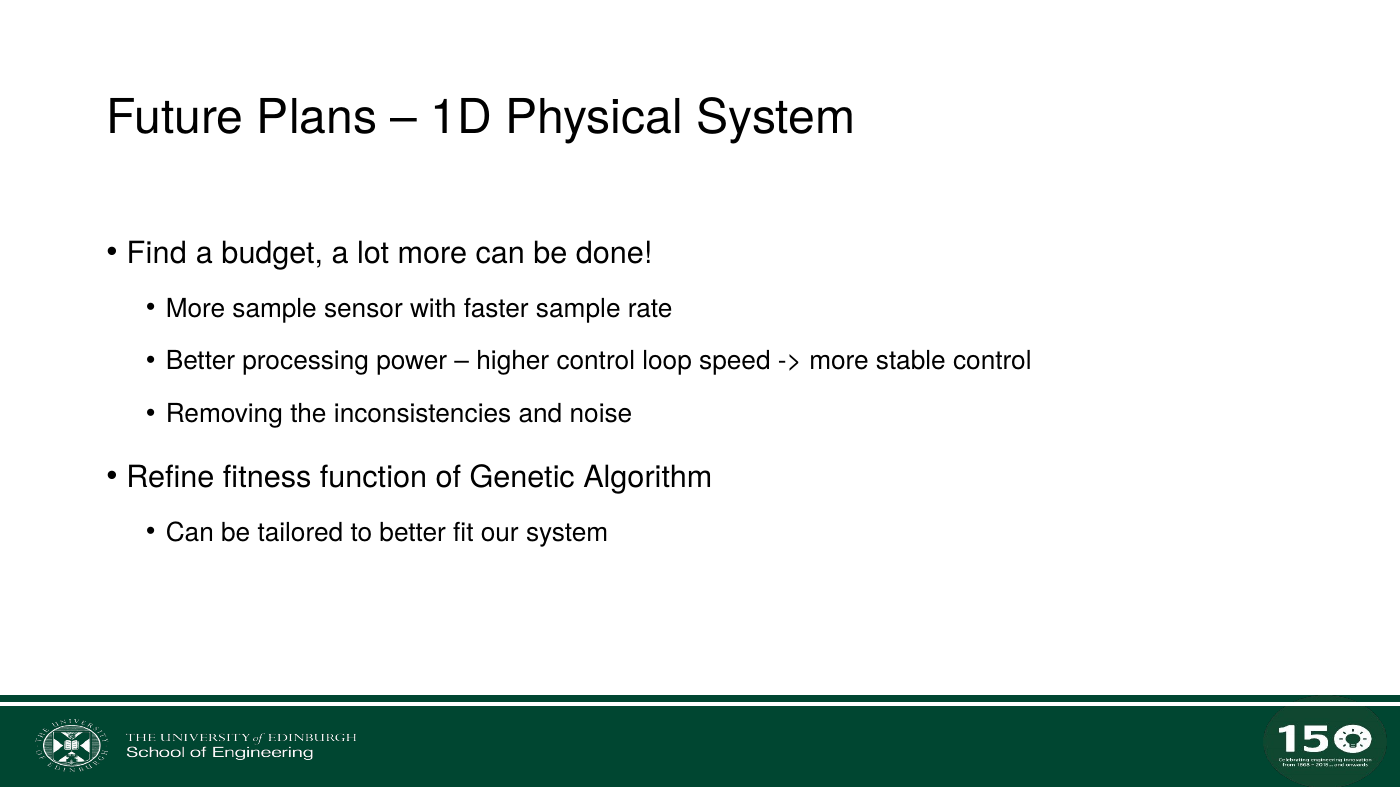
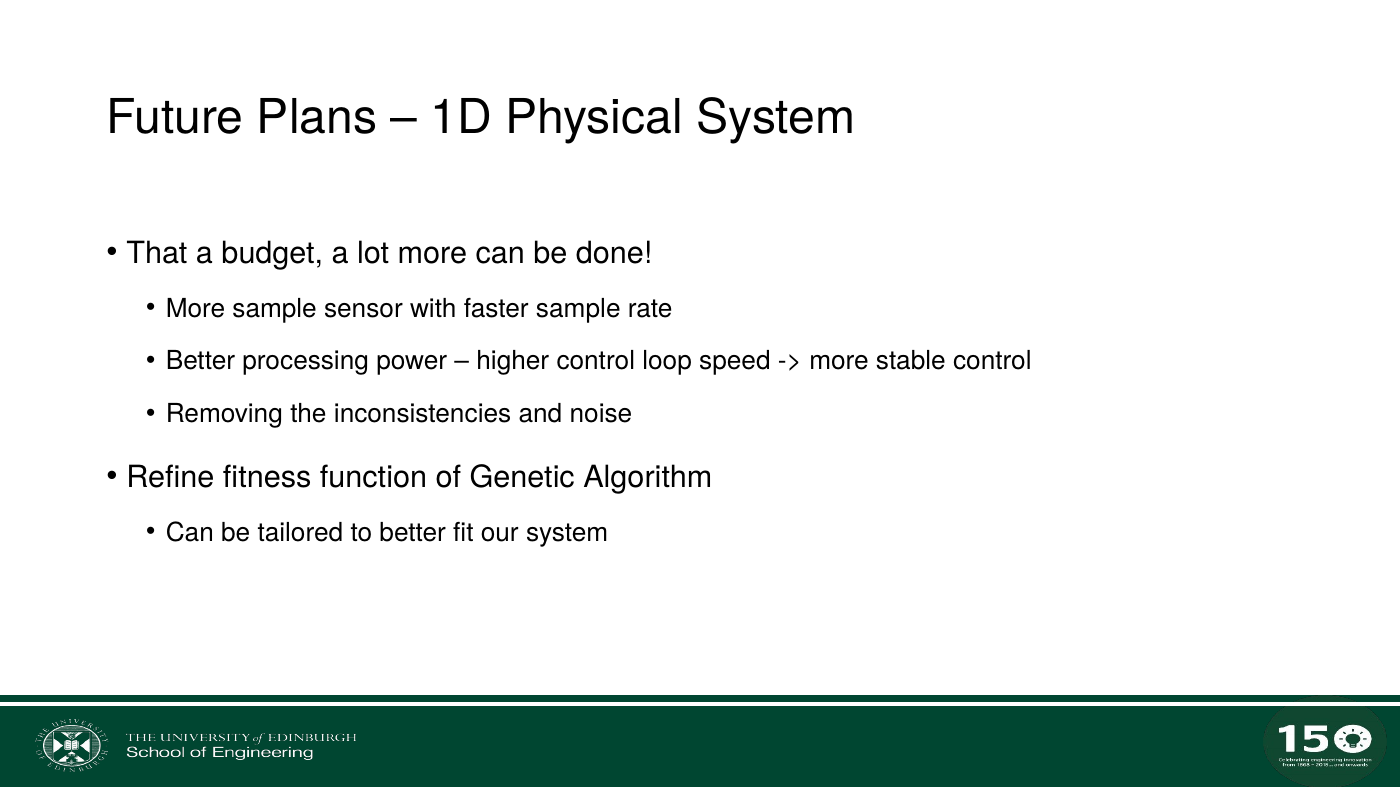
Find: Find -> That
